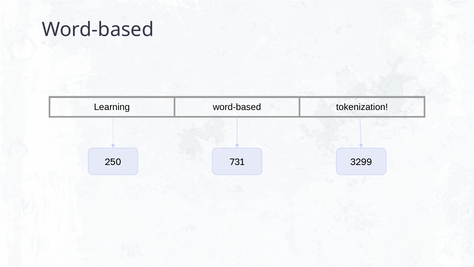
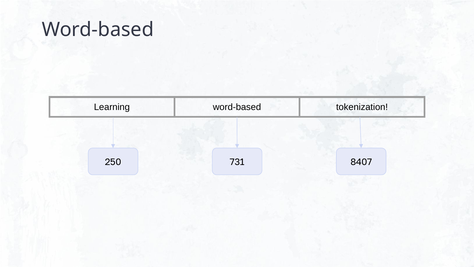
3299: 3299 -> 8407
